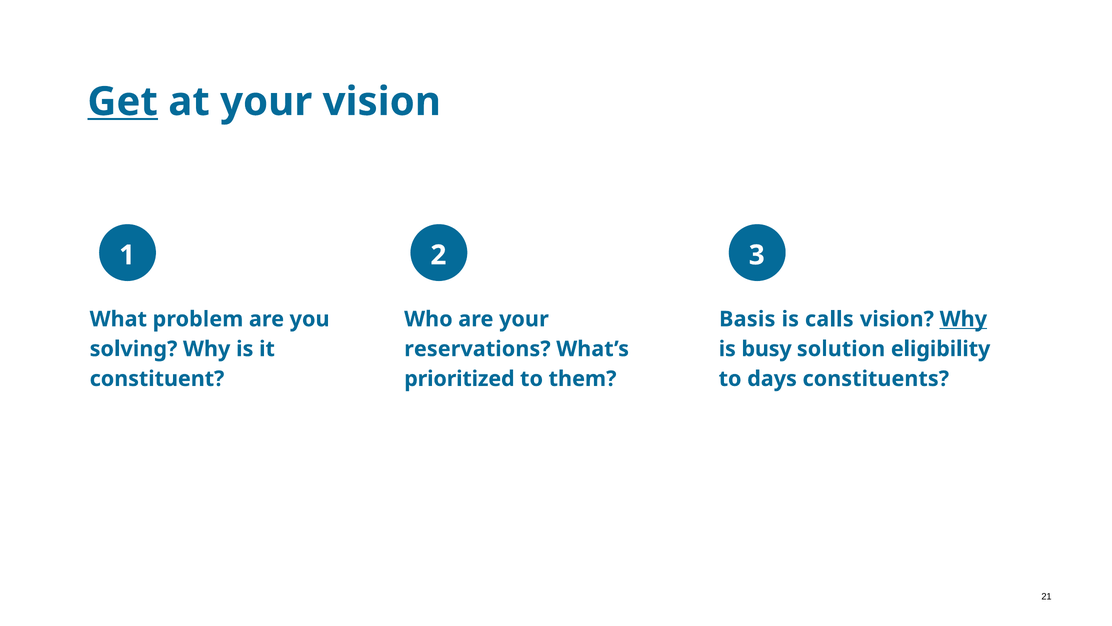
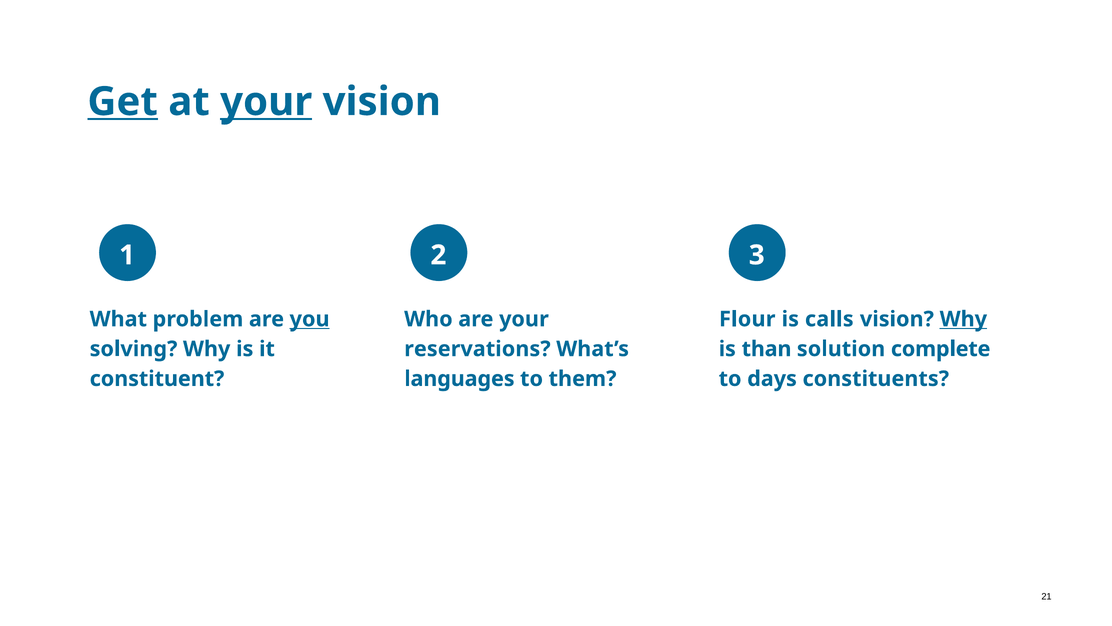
your at (266, 102) underline: none -> present
you underline: none -> present
Basis: Basis -> Flour
busy: busy -> than
eligibility: eligibility -> complete
prioritized: prioritized -> languages
